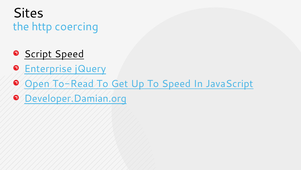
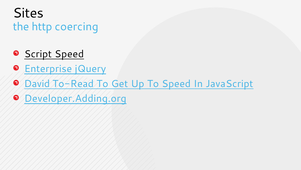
Open: Open -> David
Developer.Damian.org: Developer.Damian.org -> Developer.Adding.org
